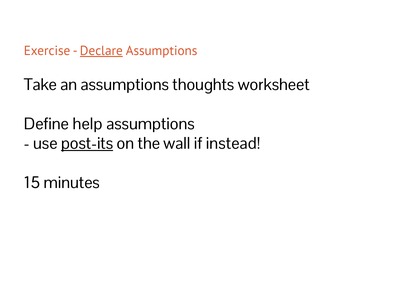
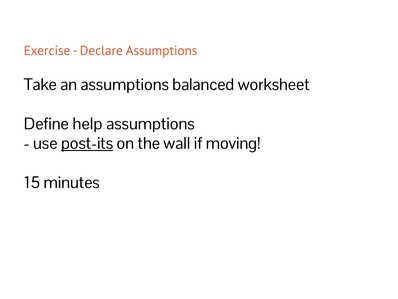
Declare underline: present -> none
thoughts: thoughts -> balanced
instead: instead -> moving
